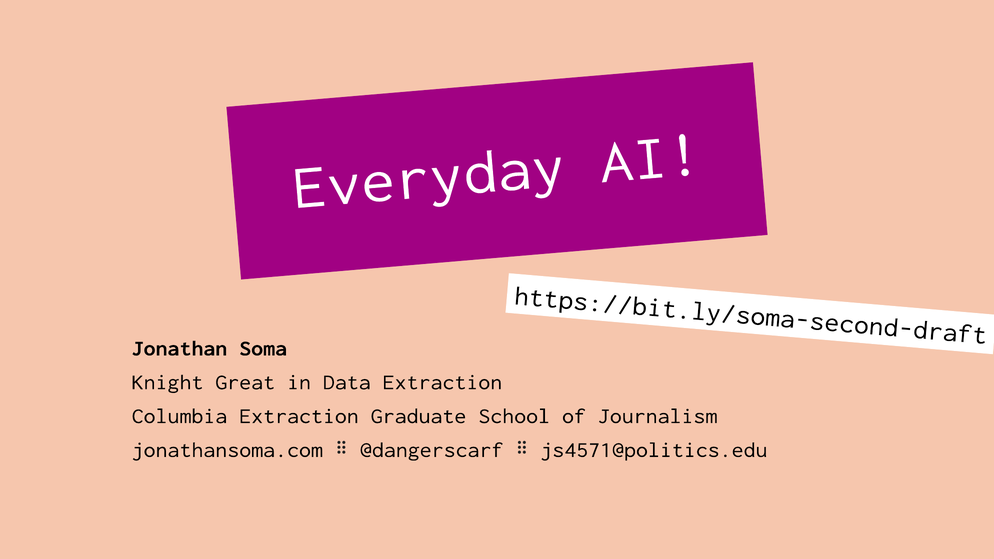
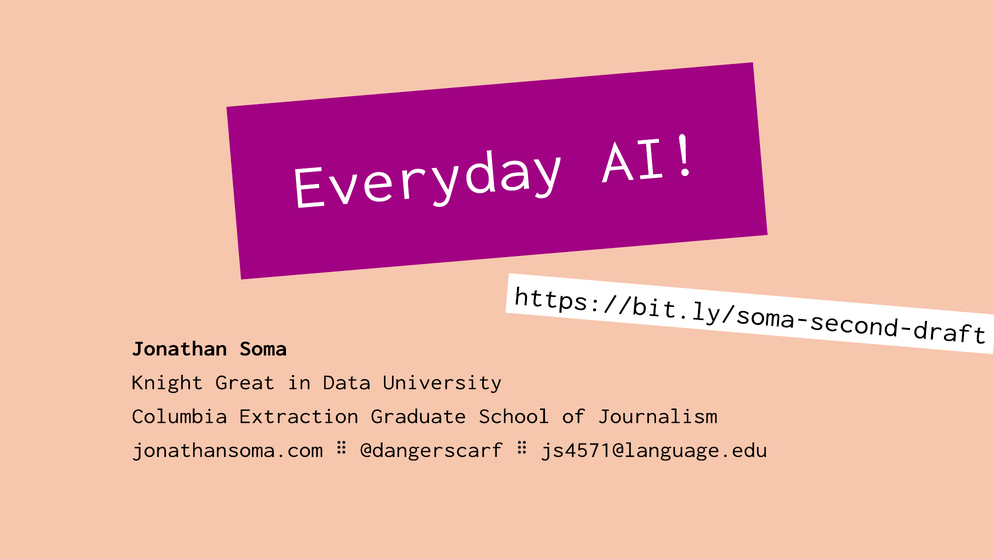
Data Extraction: Extraction -> University
js4571@politics.edu: js4571@politics.edu -> js4571@language.edu
